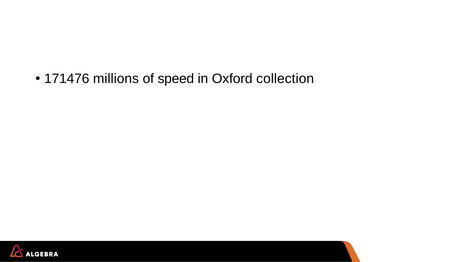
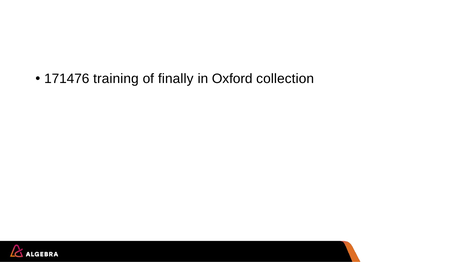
millions: millions -> training
speed: speed -> finally
